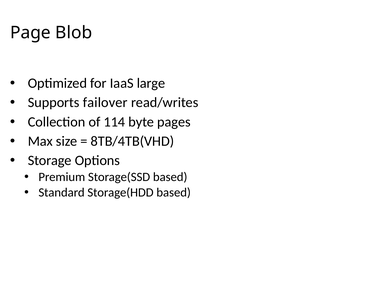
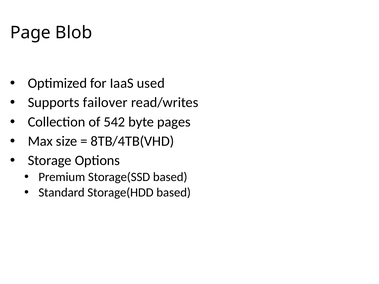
large: large -> used
114: 114 -> 542
